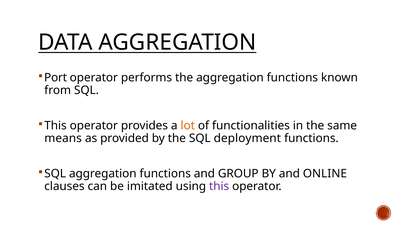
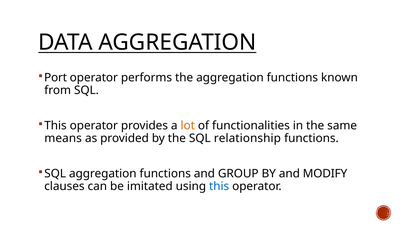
deployment: deployment -> relationship
ONLINE: ONLINE -> MODIFY
this at (219, 186) colour: purple -> blue
